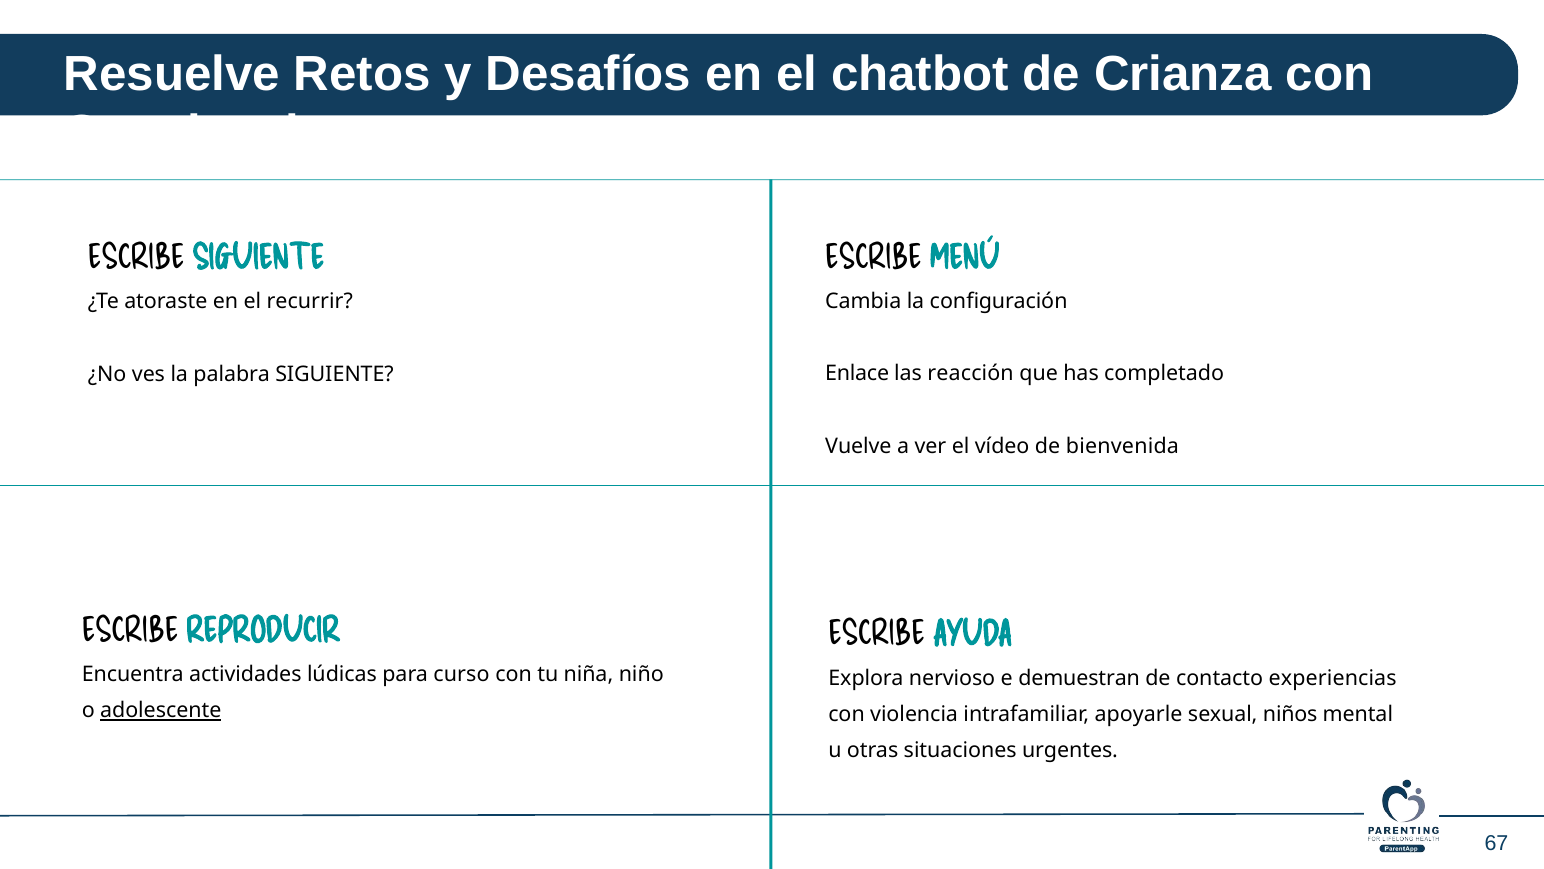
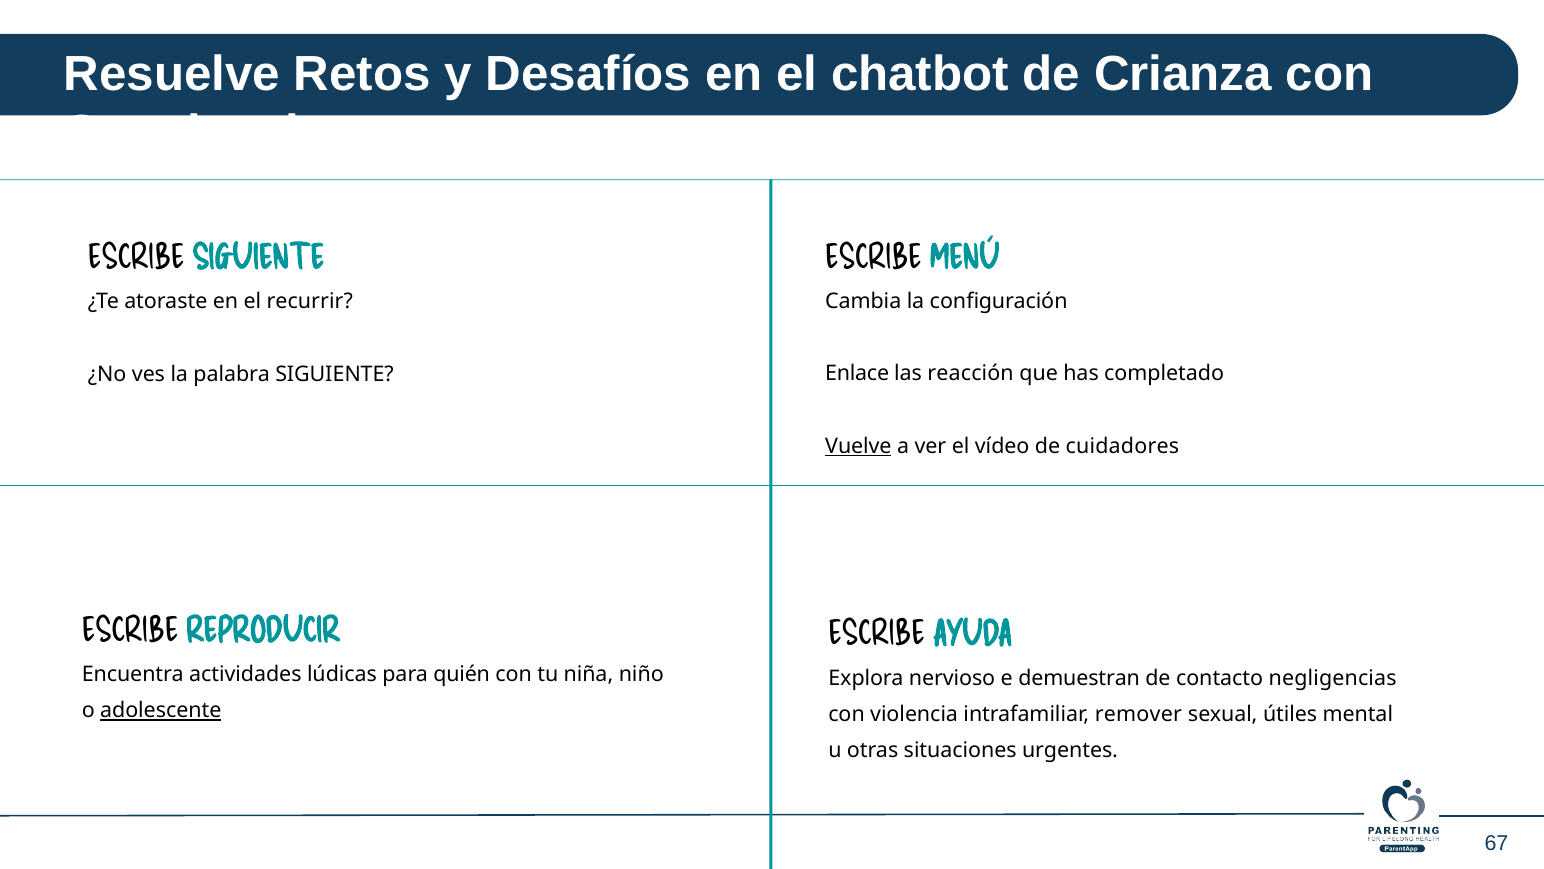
Vuelve underline: none -> present
bienvenida: bienvenida -> cuidadores
curso: curso -> quién
experiencias: experiencias -> negligencias
apoyarle: apoyarle -> remover
niños: niños -> útiles
